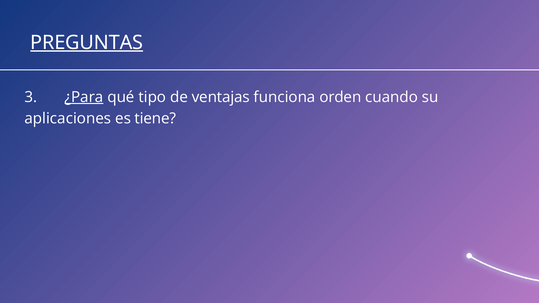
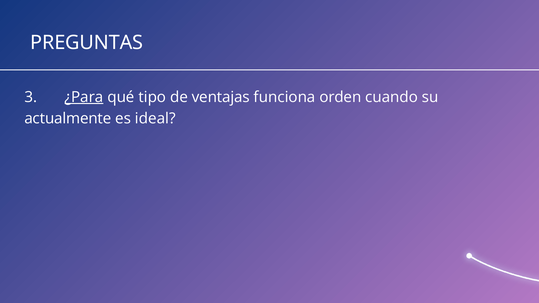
PREGUNTAS underline: present -> none
aplicaciones: aplicaciones -> actualmente
tiene: tiene -> ideal
